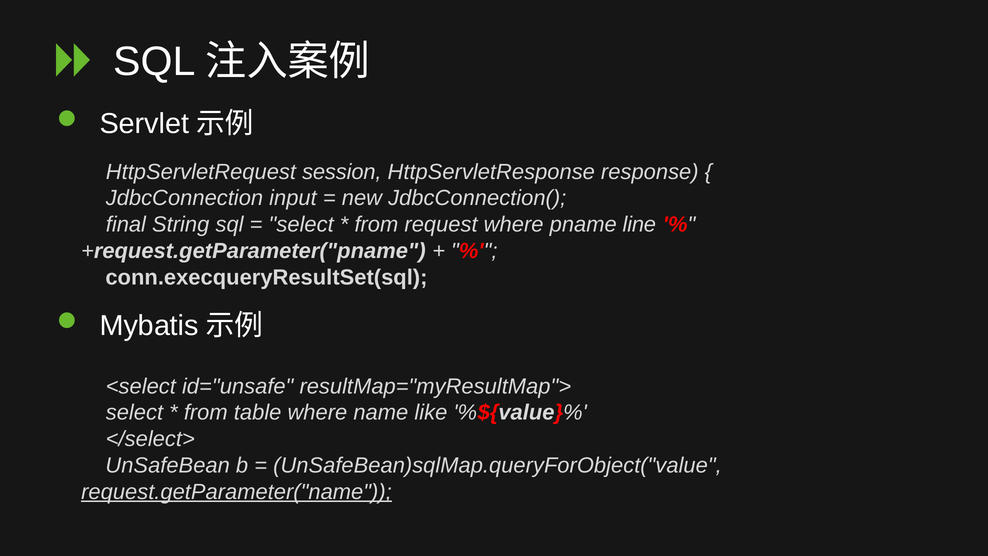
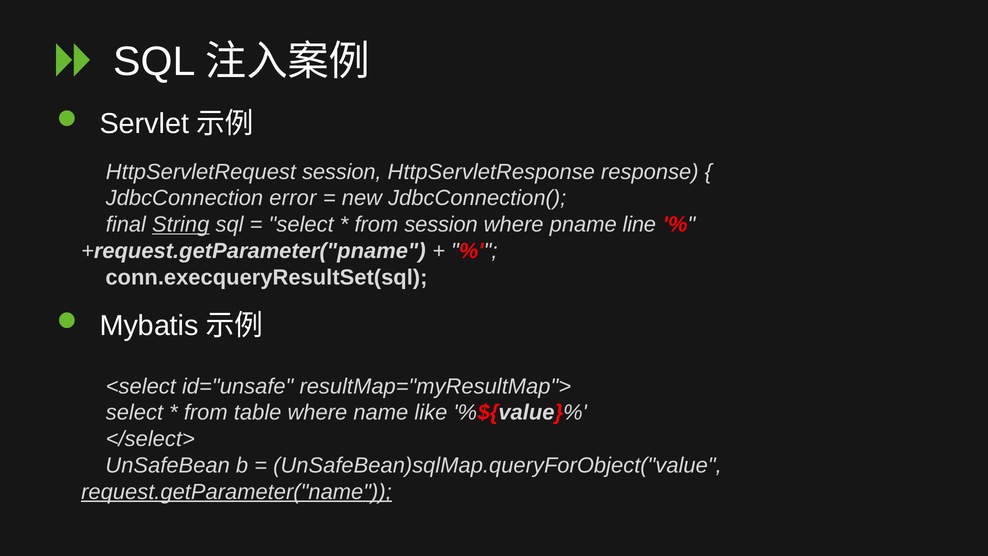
input: input -> error
String underline: none -> present
from request: request -> session
